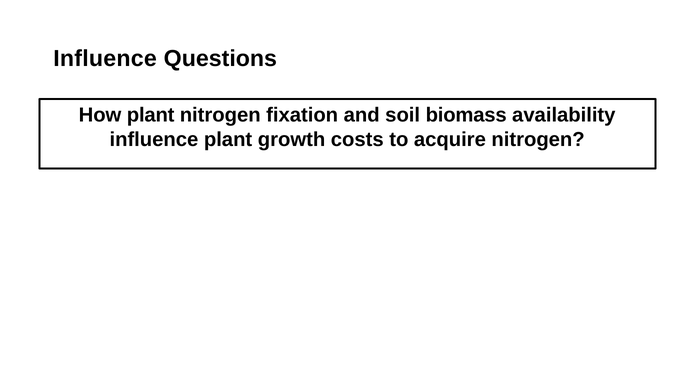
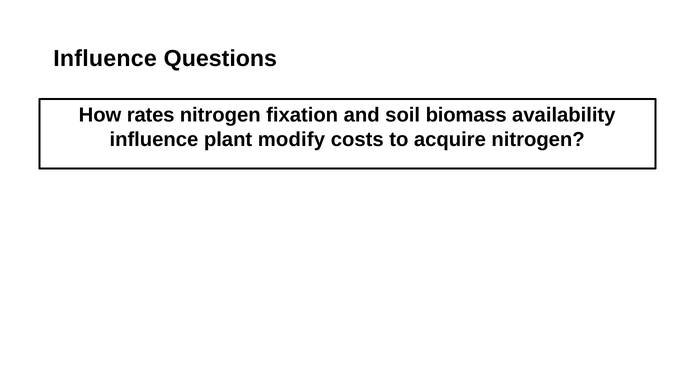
How plant: plant -> rates
growth: growth -> modify
